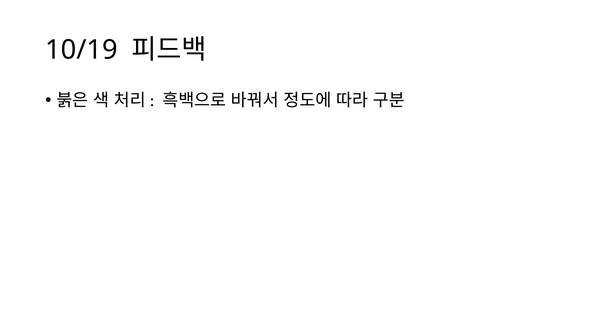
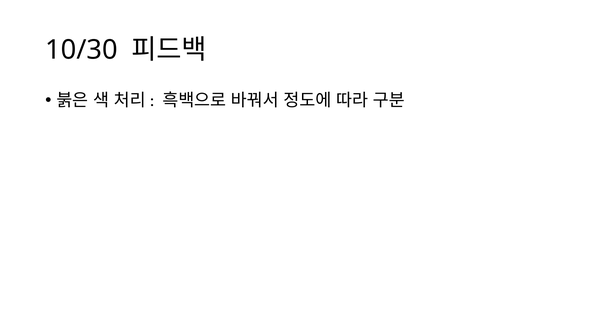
10/19: 10/19 -> 10/30
